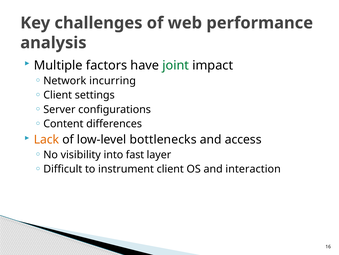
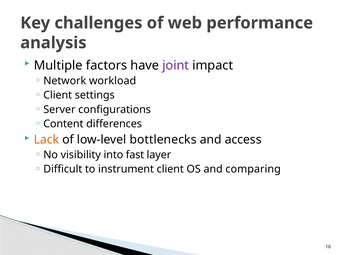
joint colour: green -> purple
incurring: incurring -> workload
interaction: interaction -> comparing
